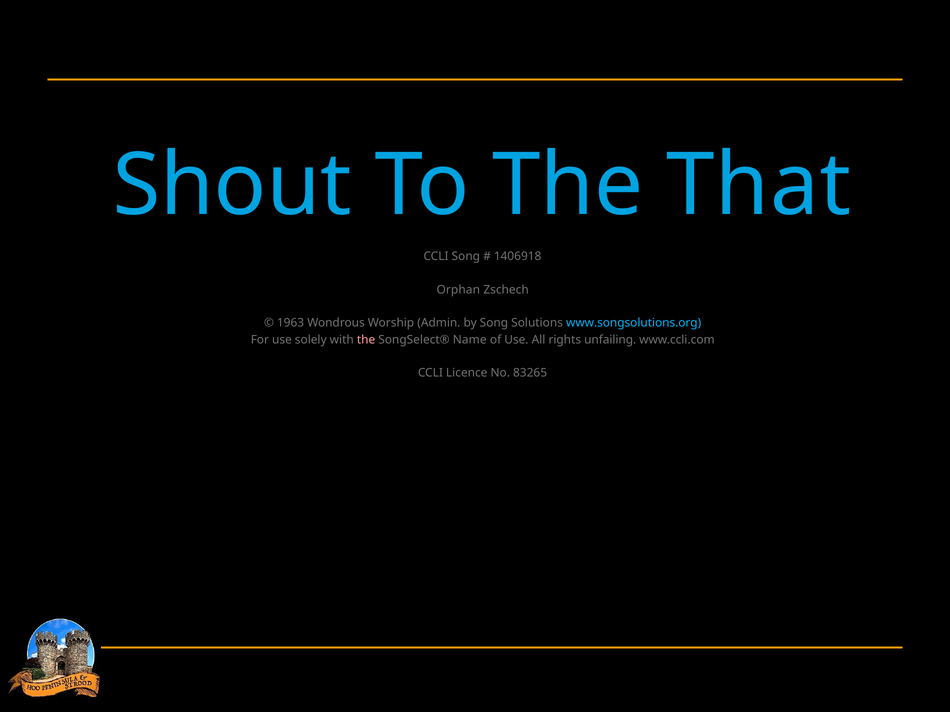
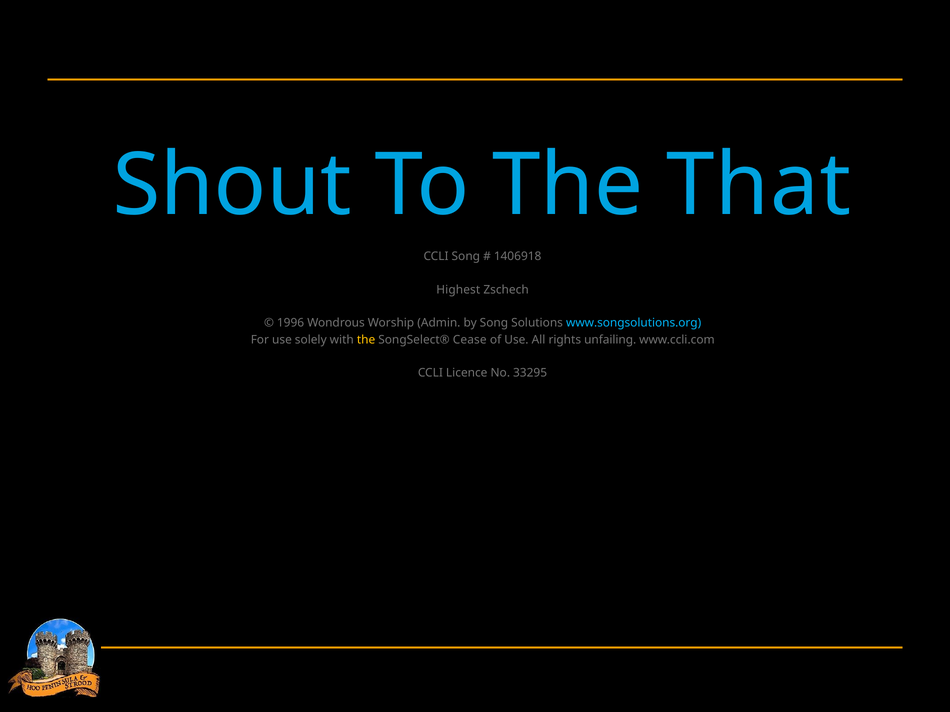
Orphan: Orphan -> Highest
1963: 1963 -> 1996
the at (366, 340) colour: pink -> yellow
Name: Name -> Cease
83265: 83265 -> 33295
